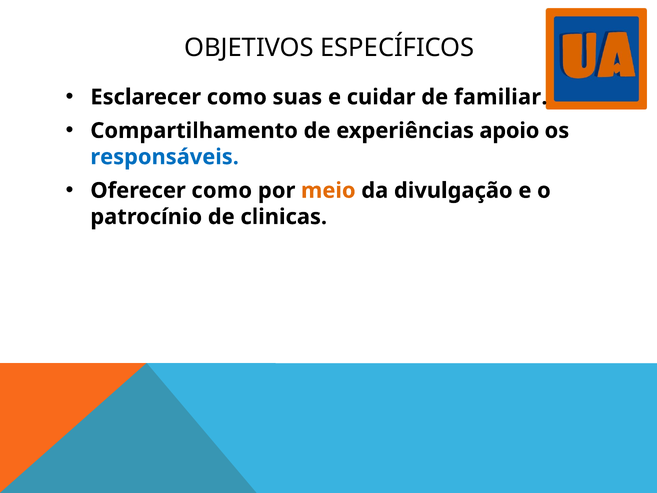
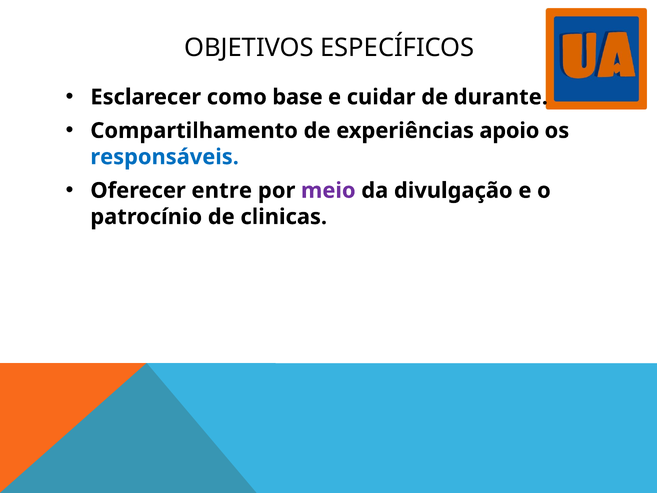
suas: suas -> base
familiar: familiar -> durante
Oferecer como: como -> entre
meio colour: orange -> purple
